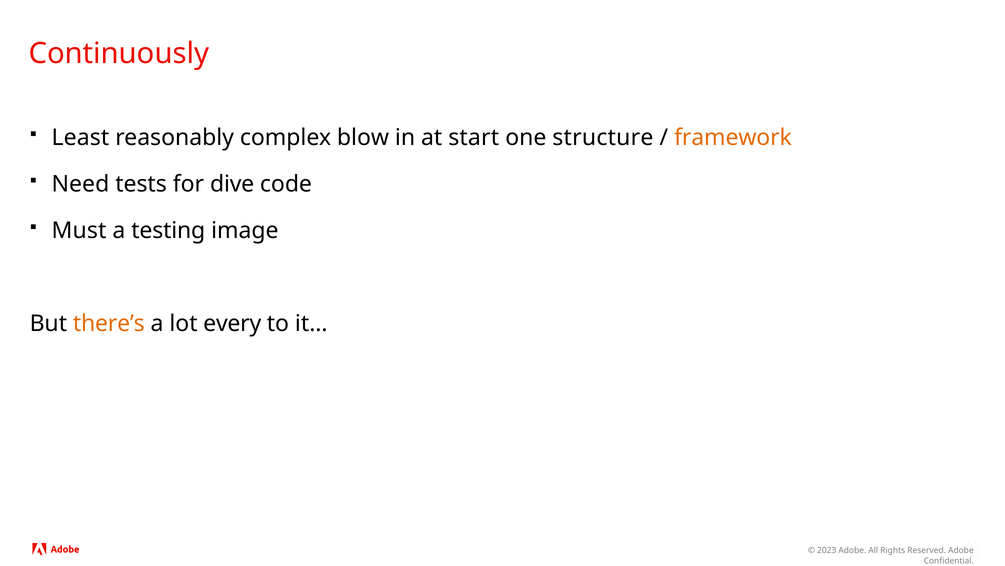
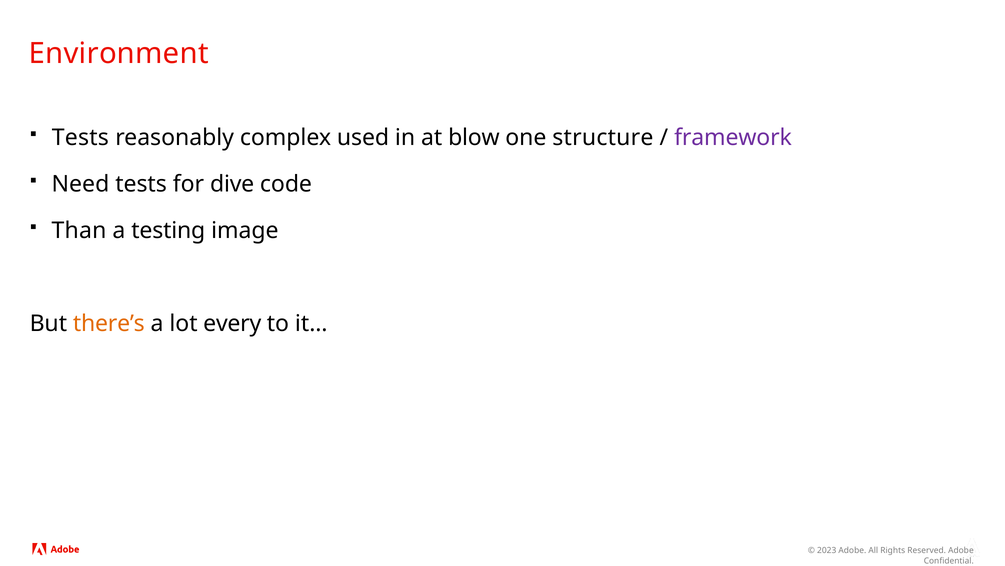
Continuously: Continuously -> Environment
Least at (80, 137): Least -> Tests
blow: blow -> used
start: start -> blow
framework colour: orange -> purple
Must: Must -> Than
